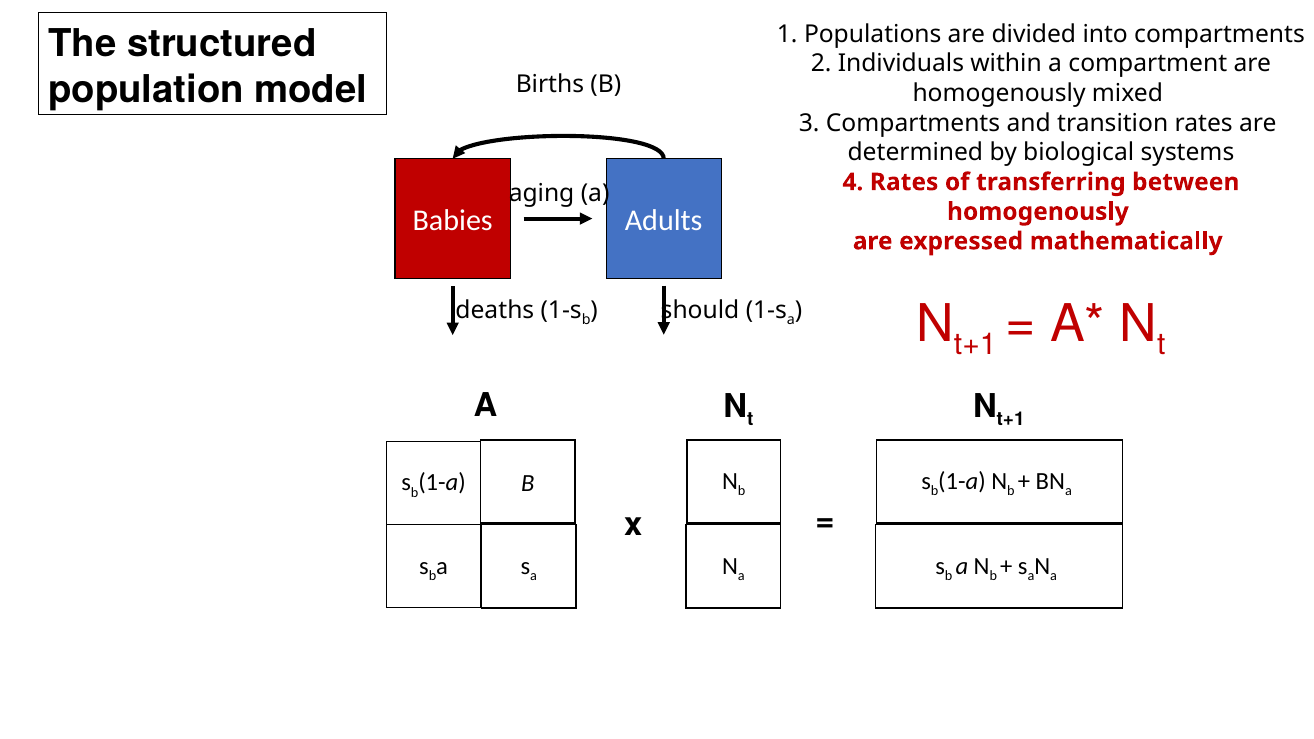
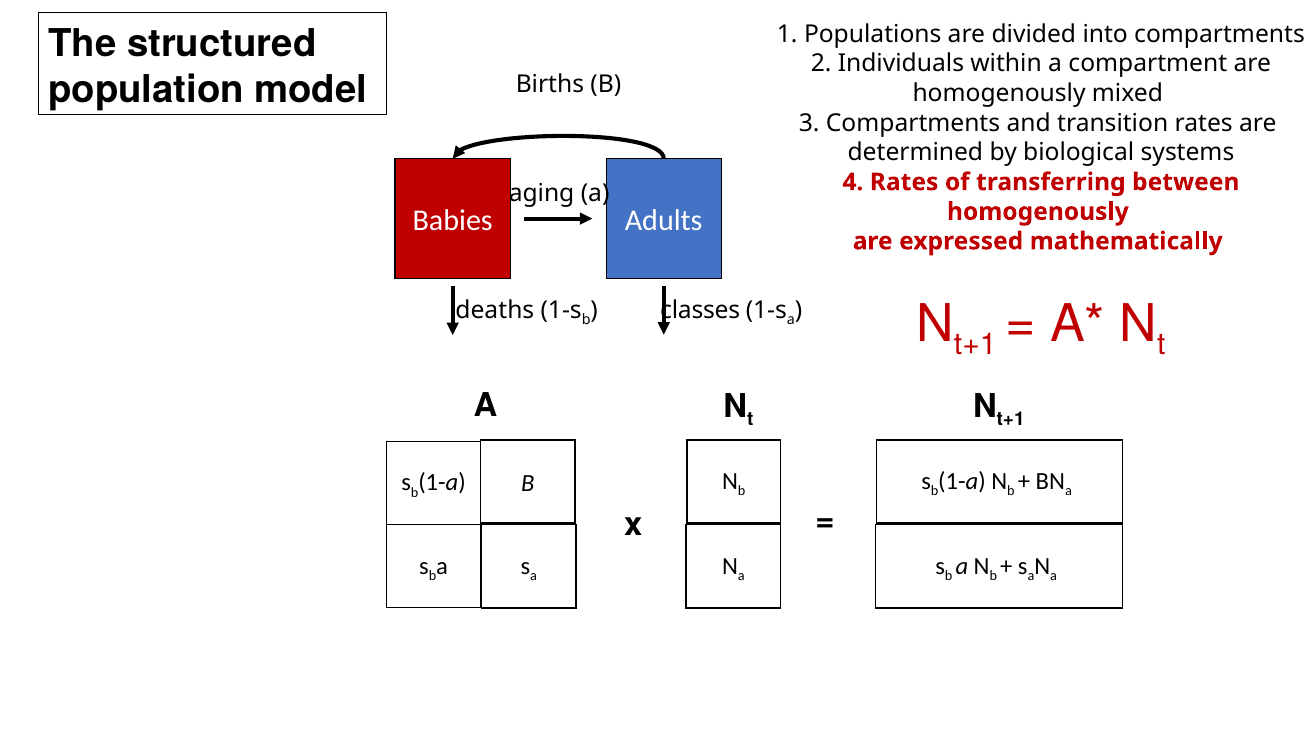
should: should -> classes
